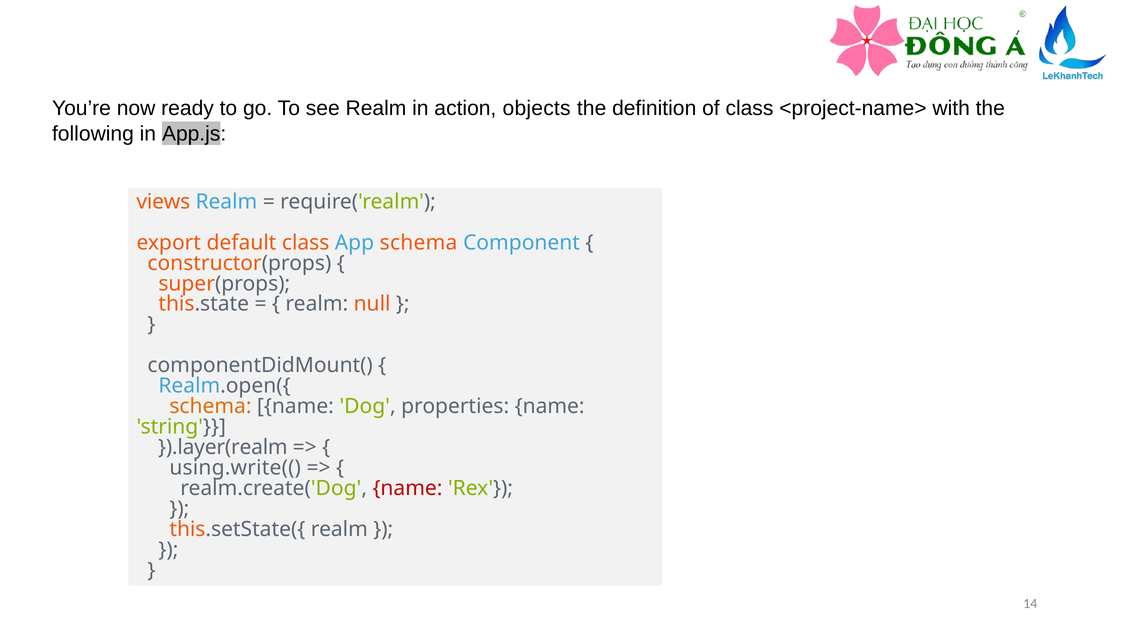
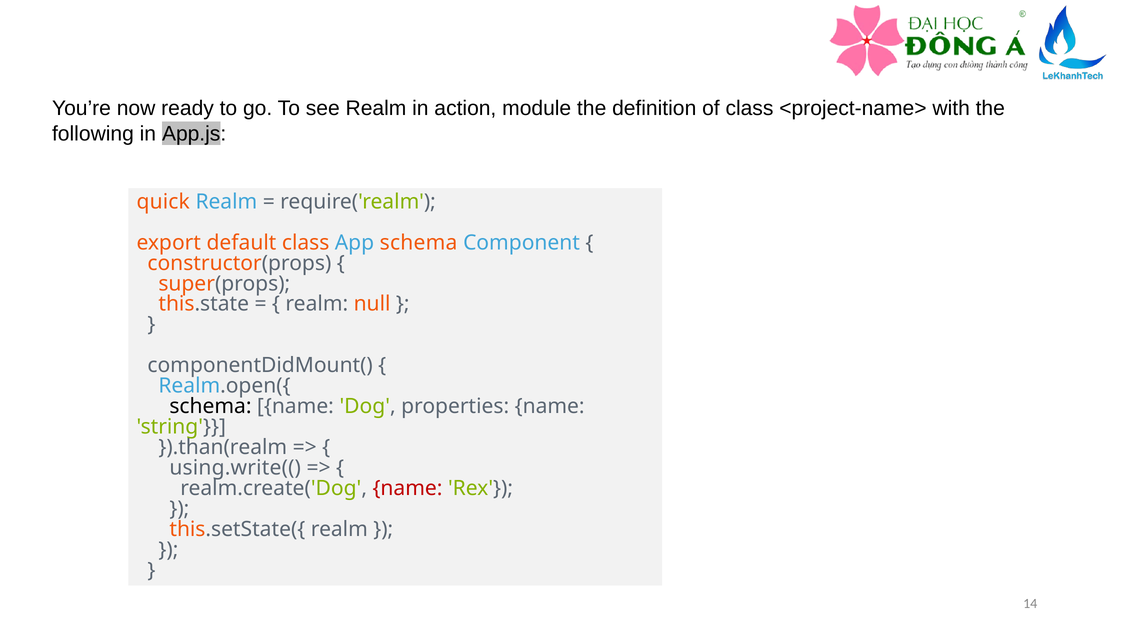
objects: objects -> module
views: views -> quick
schema at (210, 406) colour: orange -> black
}).layer(realm: }).layer(realm -> }).than(realm
